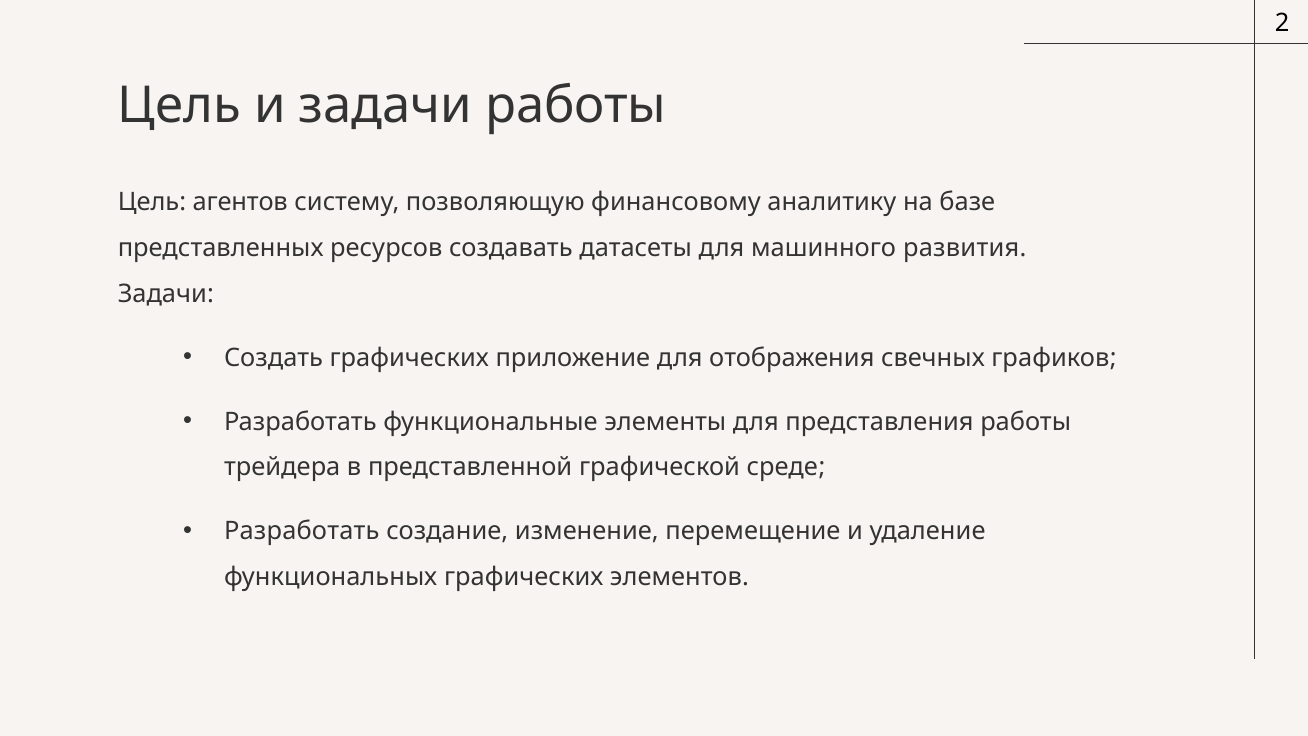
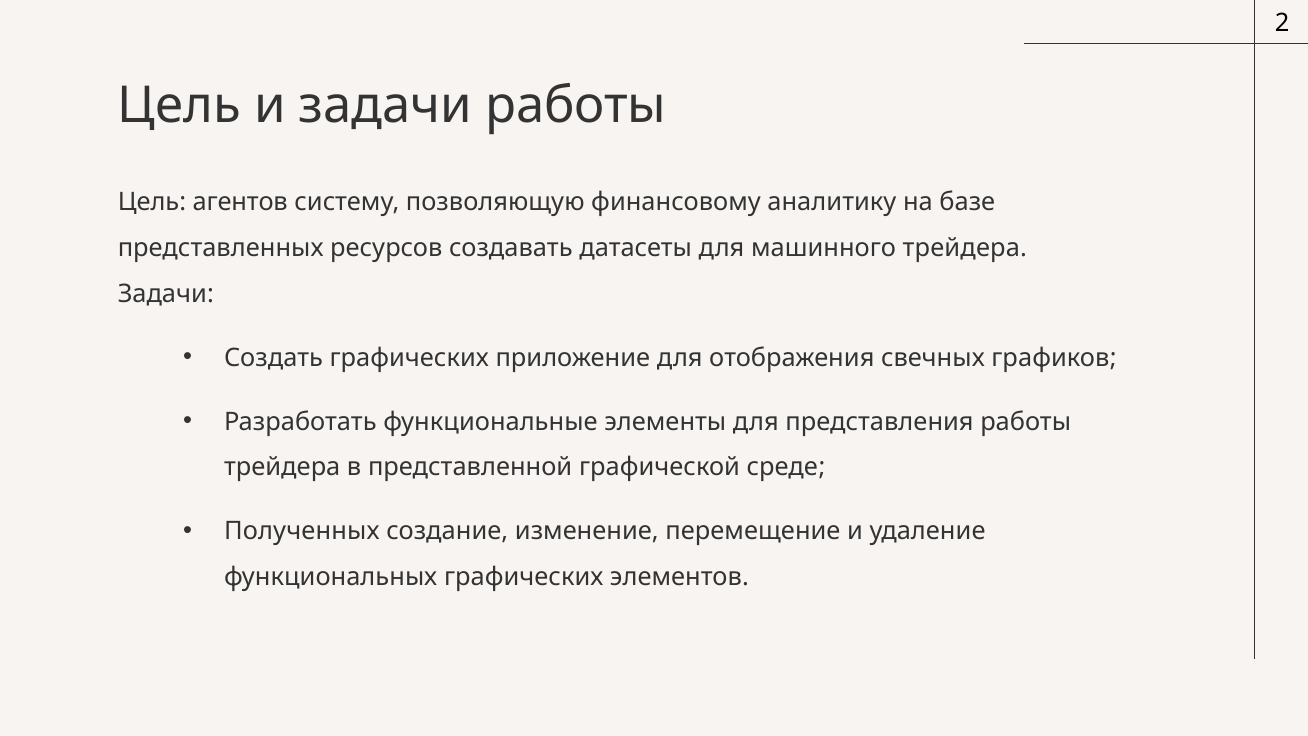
машинного развития: развития -> трейдера
Разработать at (302, 531): Разработать -> Полученных
